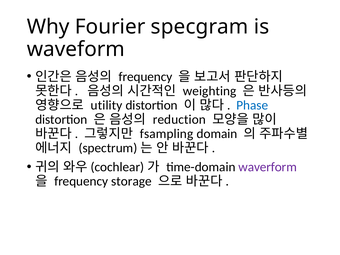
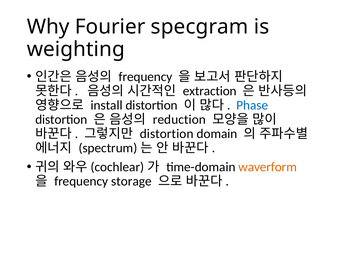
waveform: waveform -> weighting
weighting: weighting -> extraction
utility: utility -> install
fsampling at (167, 134): fsampling -> distortion
waverform colour: purple -> orange
